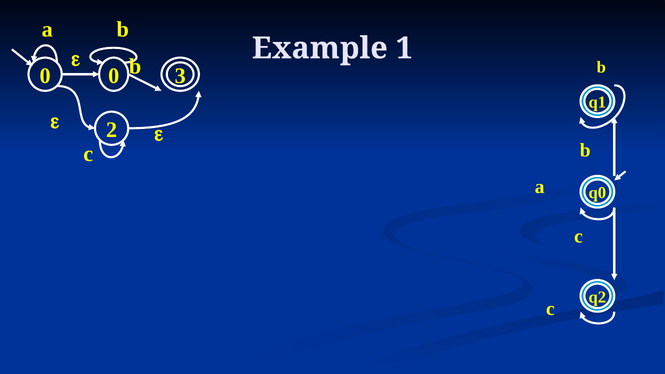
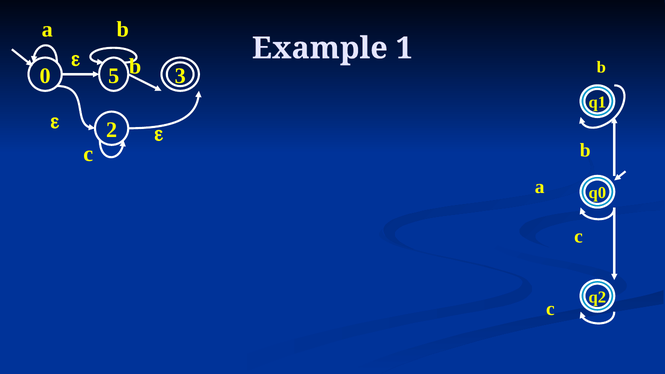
0 0: 0 -> 5
